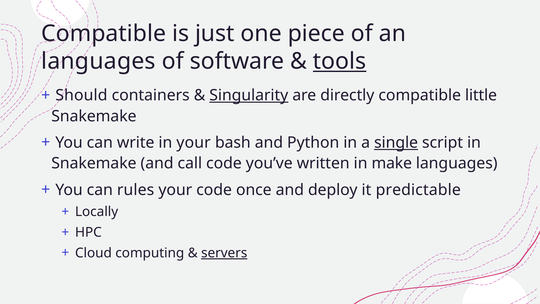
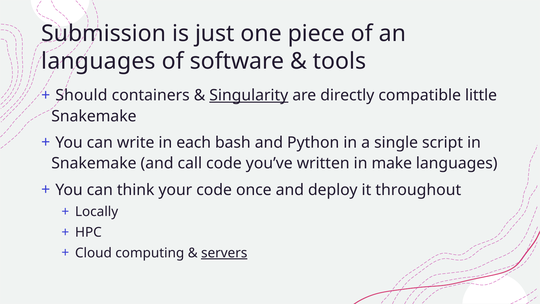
Compatible at (104, 34): Compatible -> Submission
tools underline: present -> none
in your: your -> each
single underline: present -> none
rules: rules -> think
predictable: predictable -> throughout
